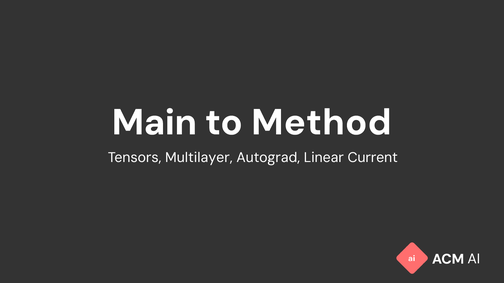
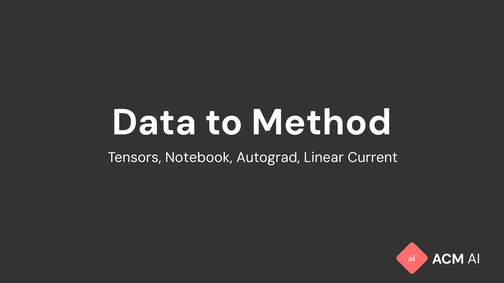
Main: Main -> Data
Multilayer: Multilayer -> Notebook
